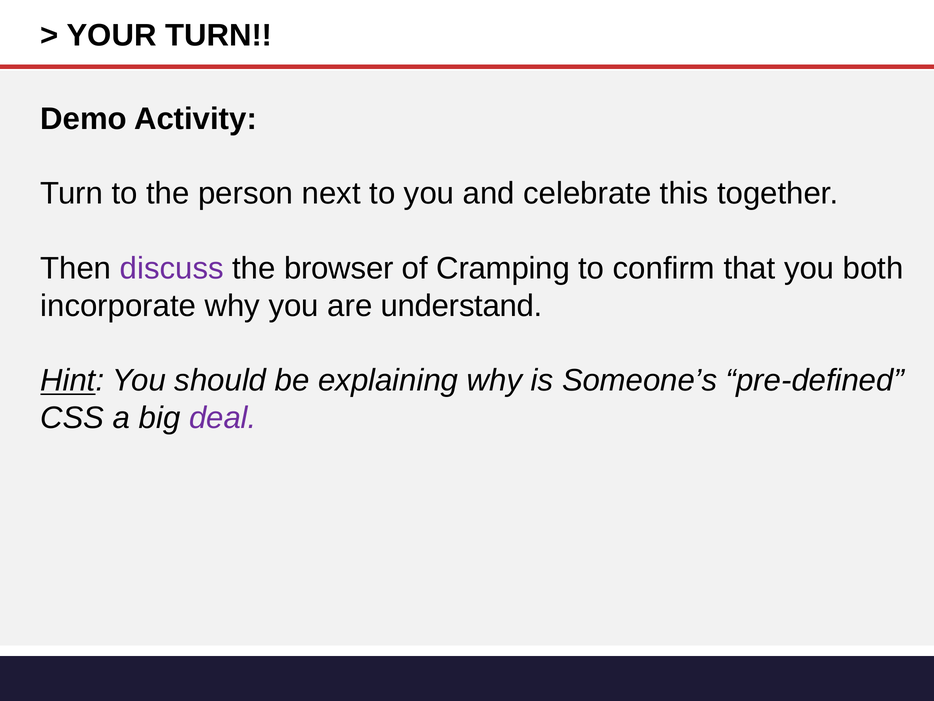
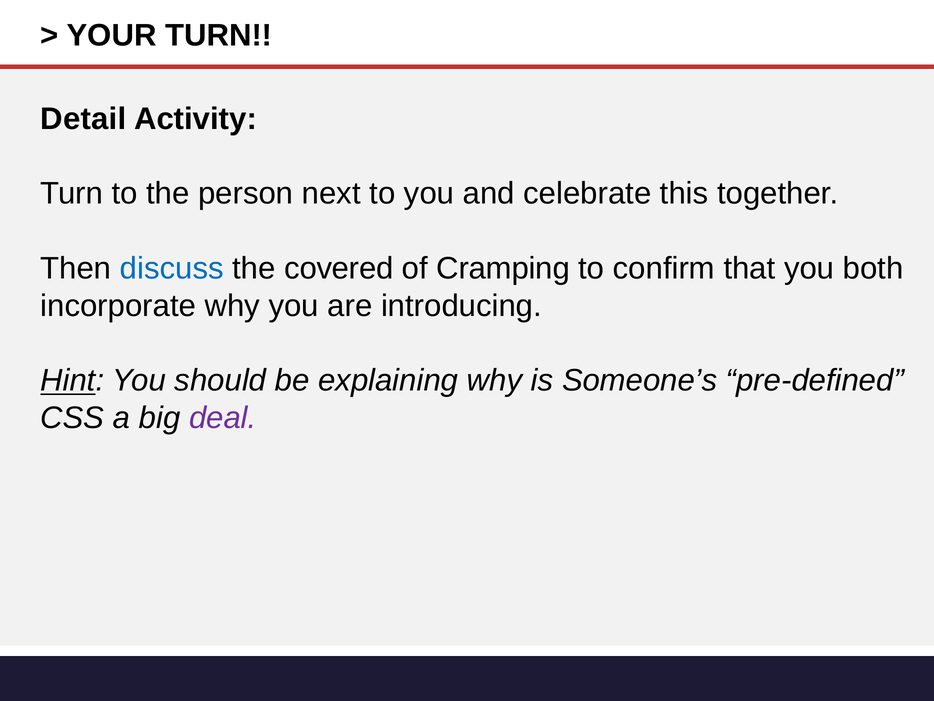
Demo: Demo -> Detail
discuss colour: purple -> blue
browser: browser -> covered
understand: understand -> introducing
